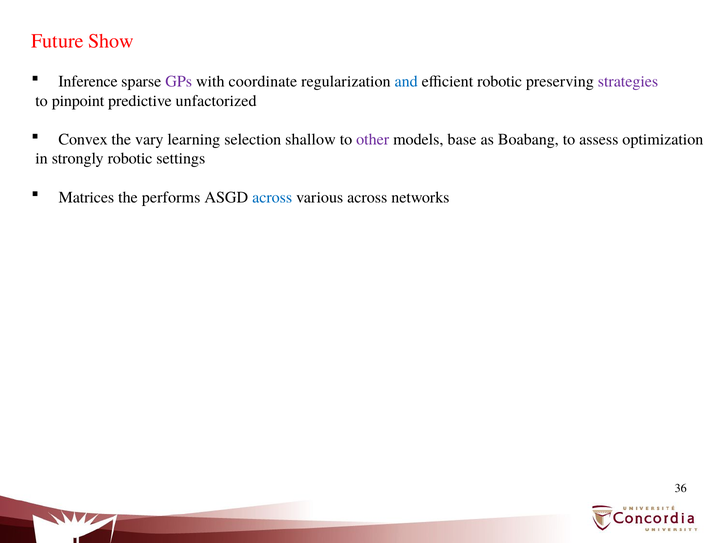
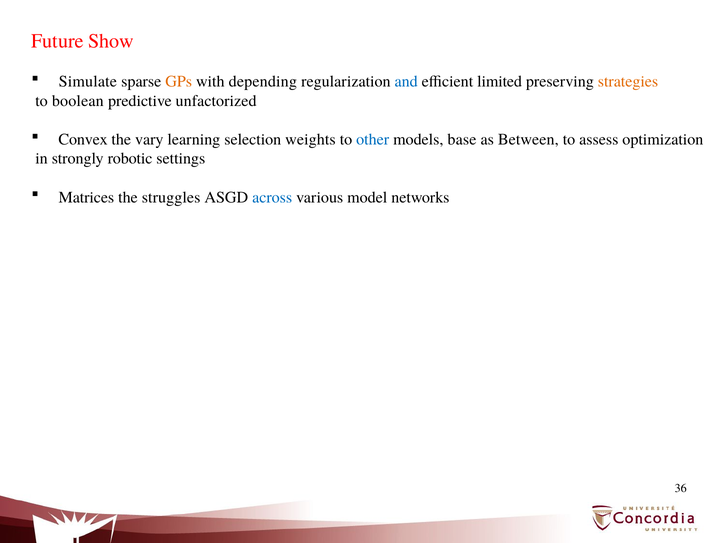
Inference: Inference -> Simulate
GPs colour: purple -> orange
coordinate: coordinate -> depending
efficient robotic: robotic -> limited
strategies colour: purple -> orange
pinpoint: pinpoint -> boolean
shallow: shallow -> weights
other colour: purple -> blue
Boabang: Boabang -> Between
performs: performs -> struggles
various across: across -> model
